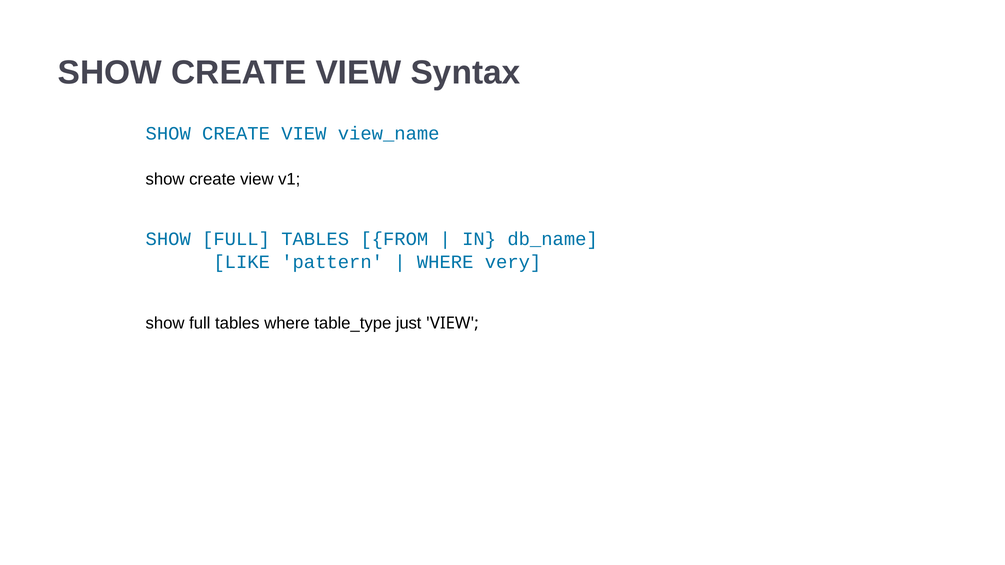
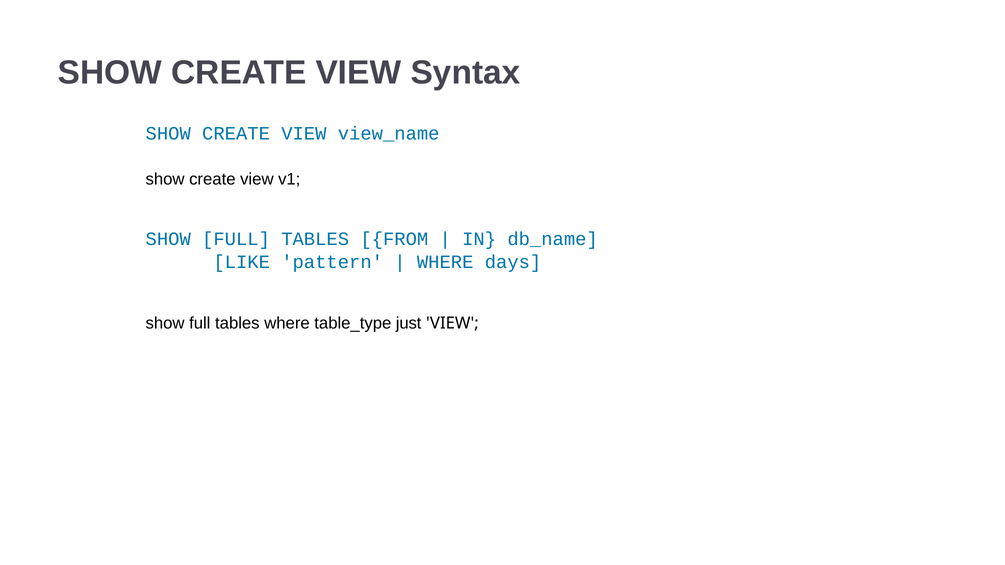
very: very -> days
